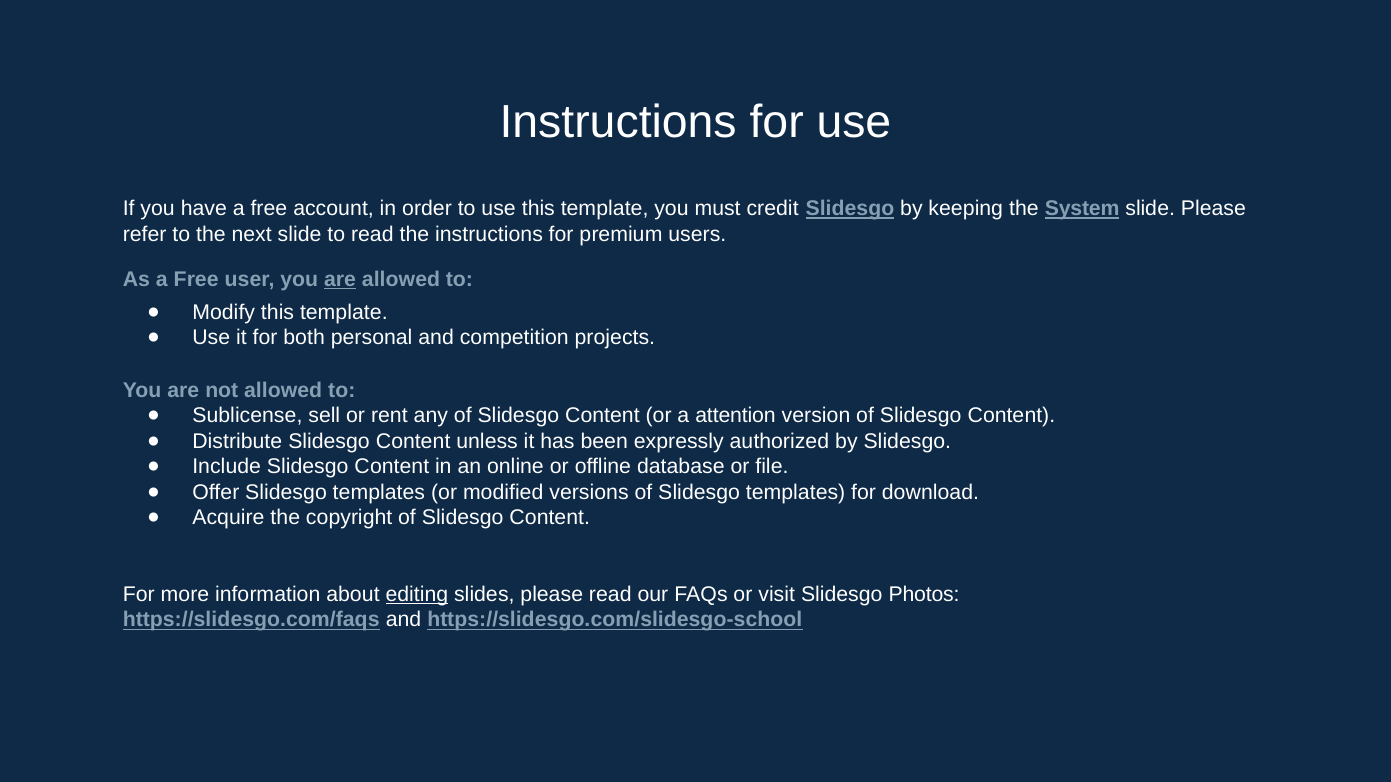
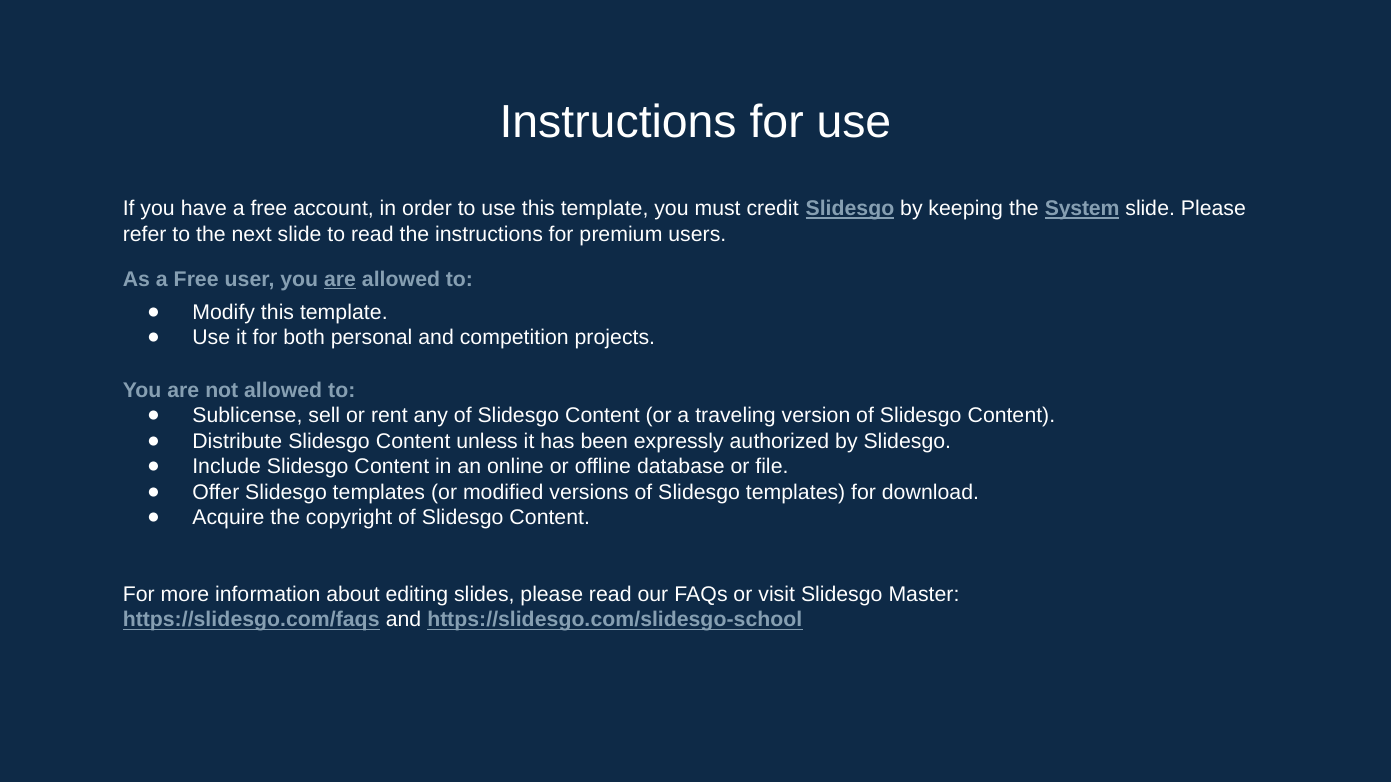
attention: attention -> traveling
editing underline: present -> none
Photos: Photos -> Master
